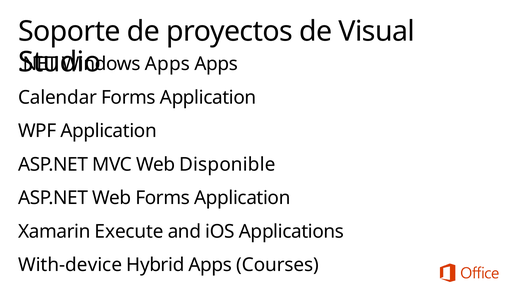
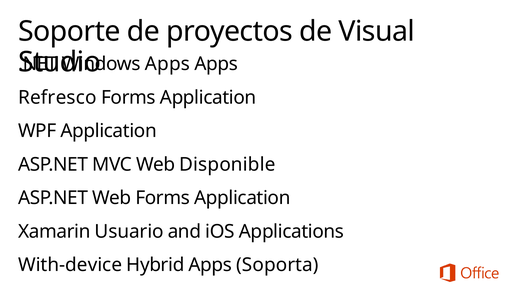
Calendar: Calendar -> Refresco
Execute: Execute -> Usuario
Courses: Courses -> Soporta
